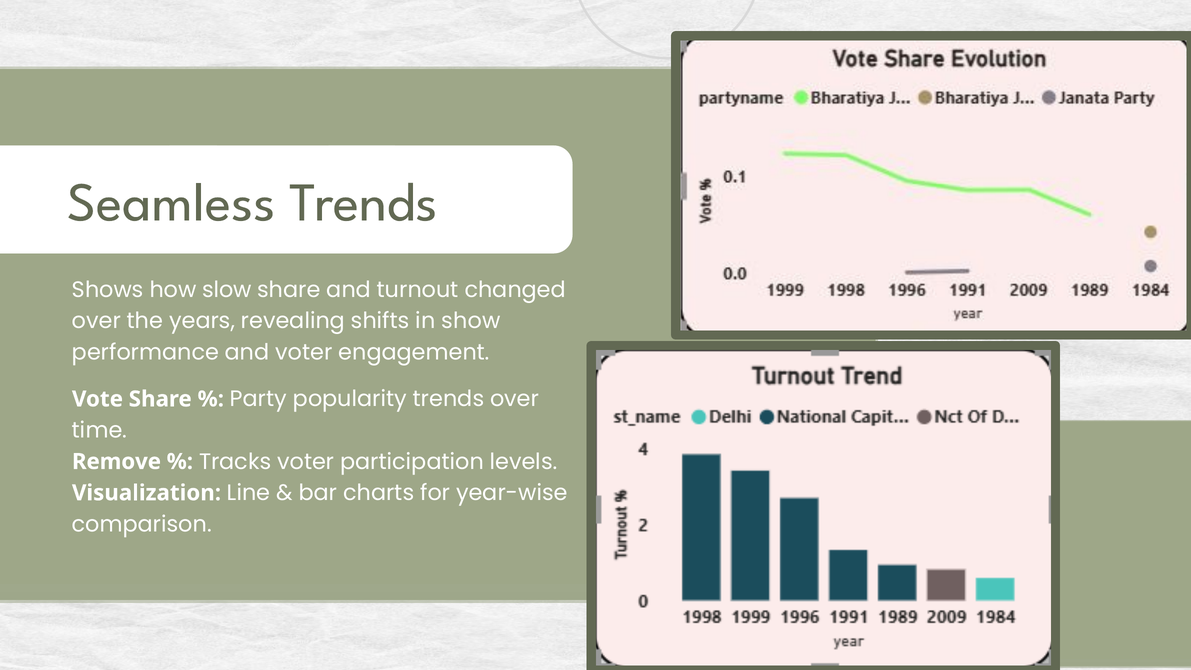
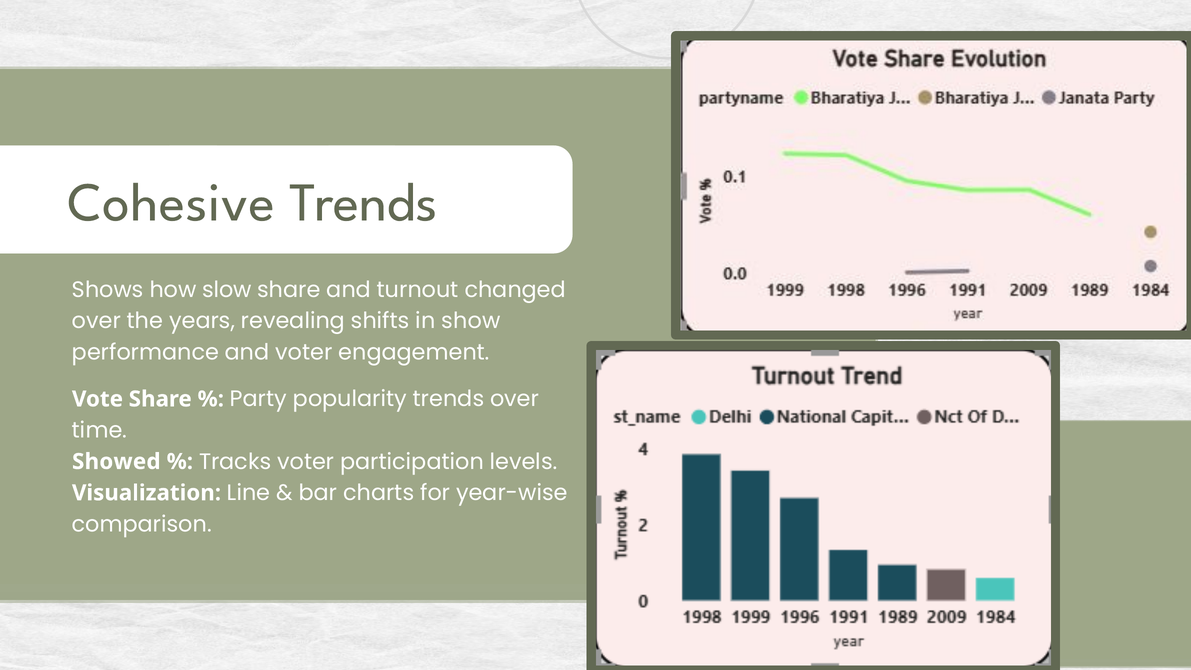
Seamless: Seamless -> Cohesive
Remove: Remove -> Showed
